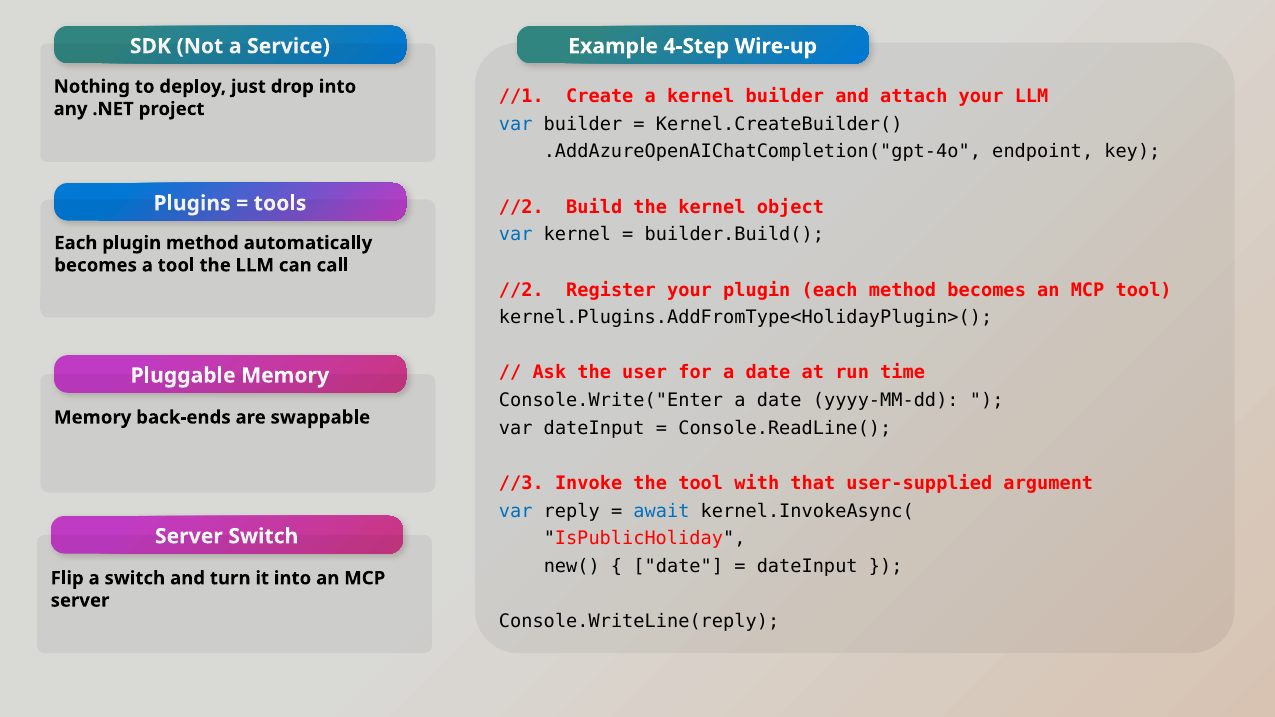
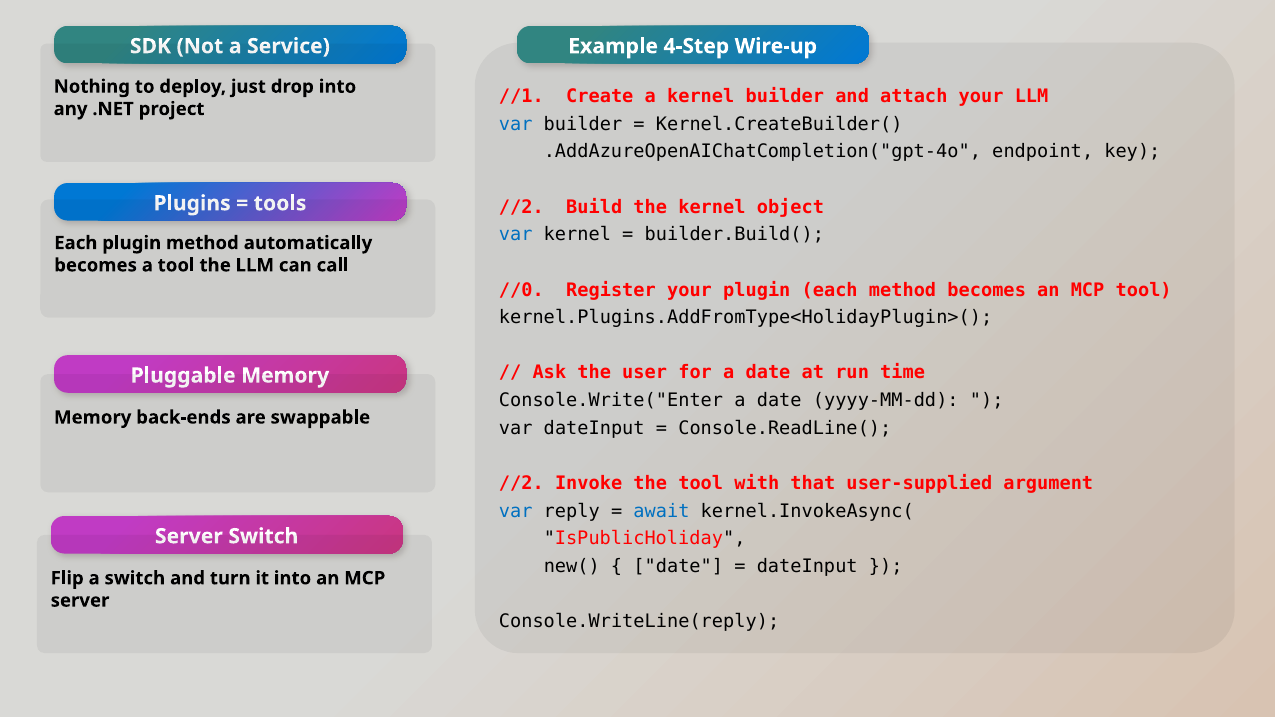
//2 at (521, 290): //2 -> //0
//3 at (521, 483): //3 -> //2
